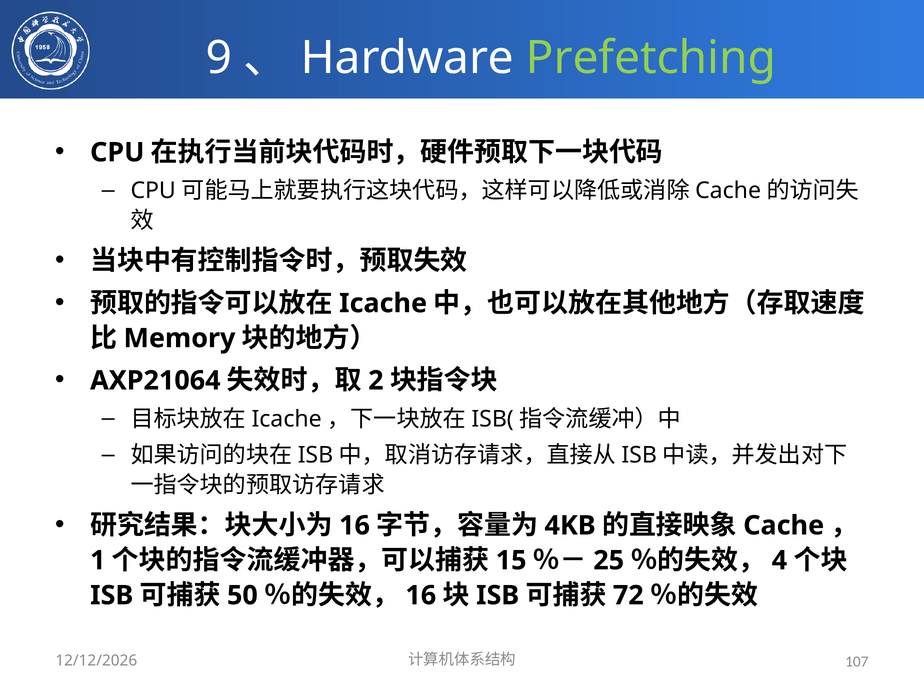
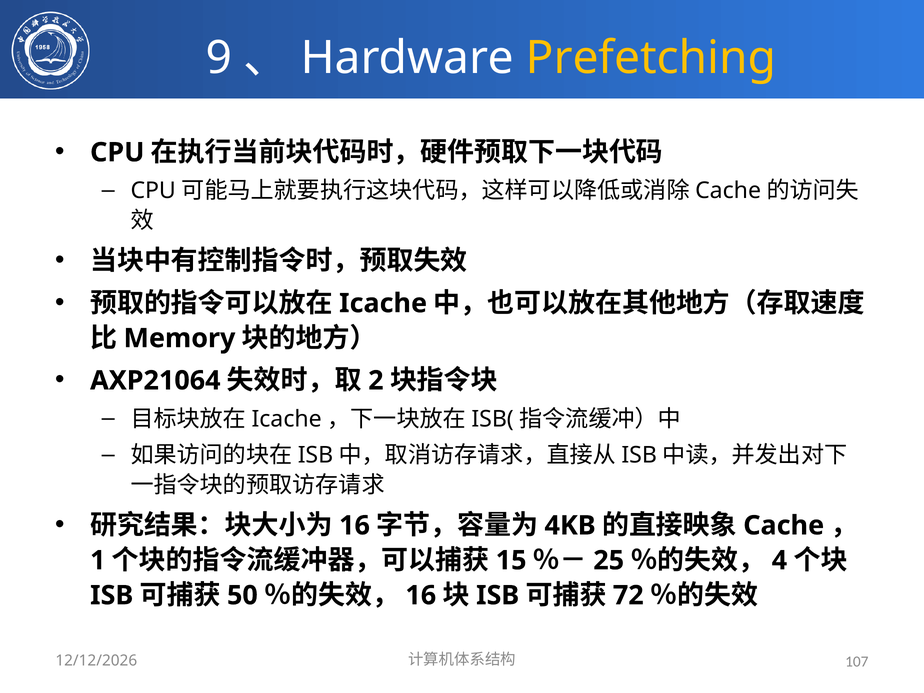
Prefetching colour: light green -> yellow
